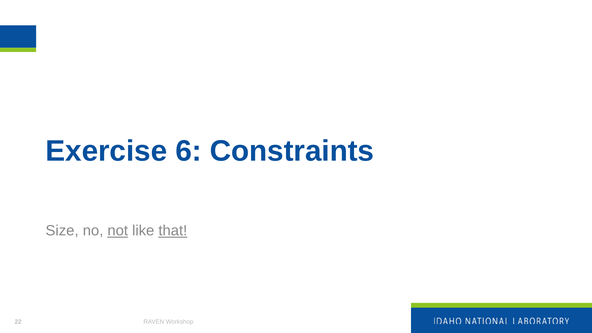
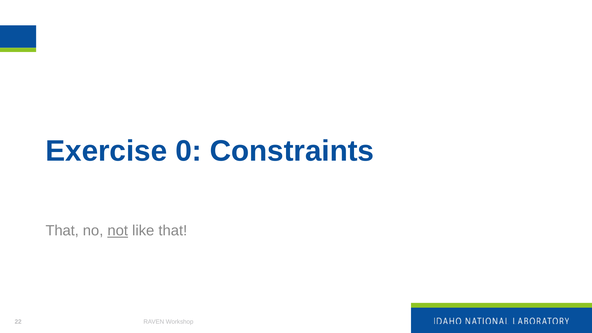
6: 6 -> 0
Size at (62, 231): Size -> That
that at (173, 231) underline: present -> none
